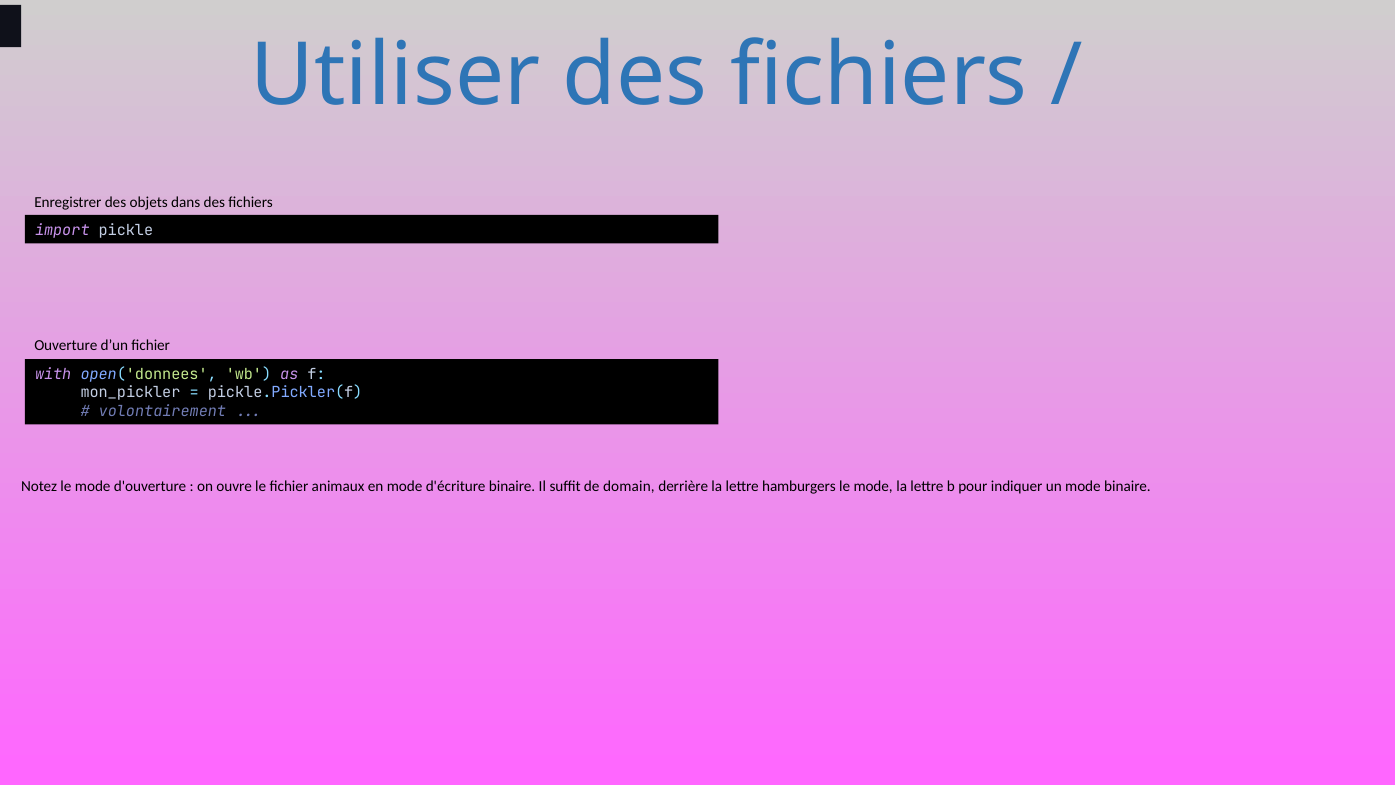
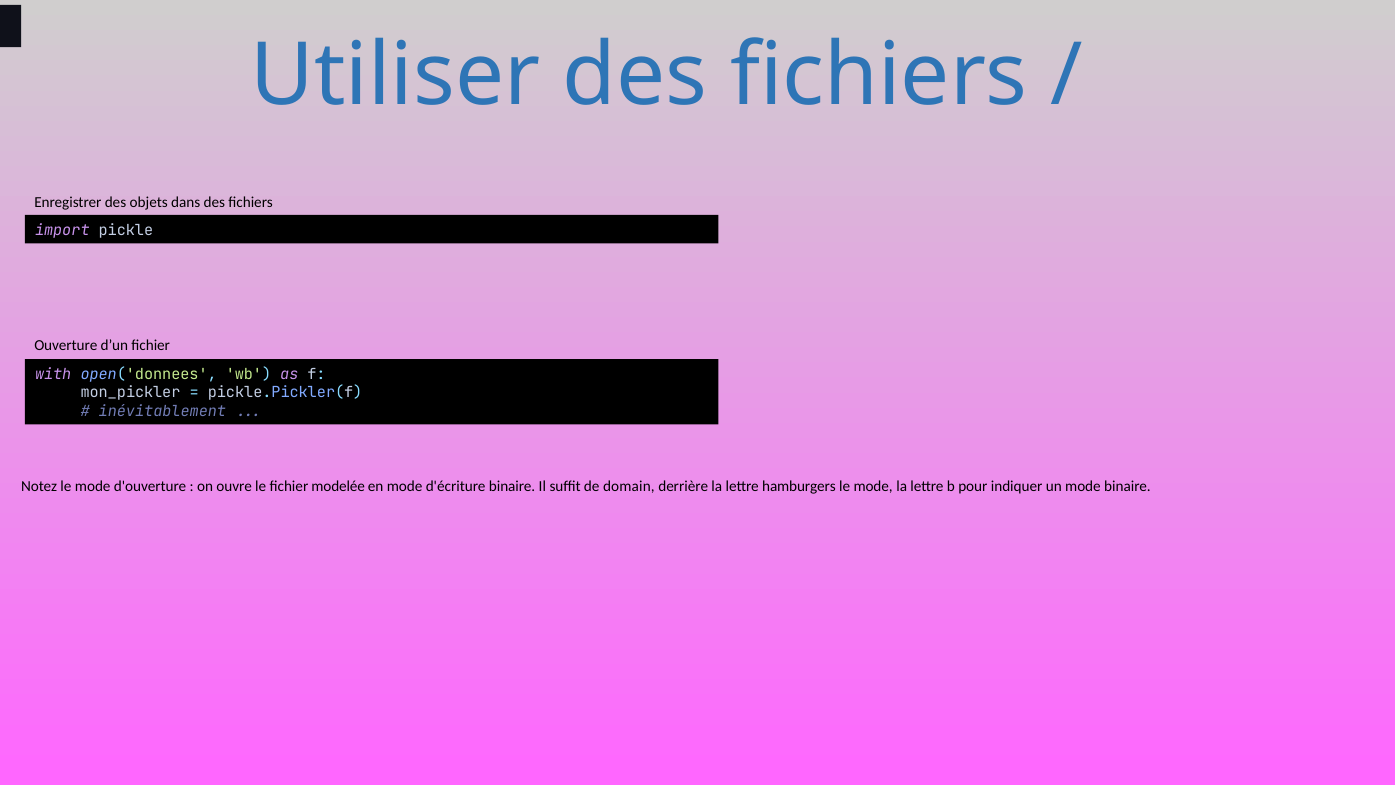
volontairement: volontairement -> inévitablement
animaux: animaux -> modelée
